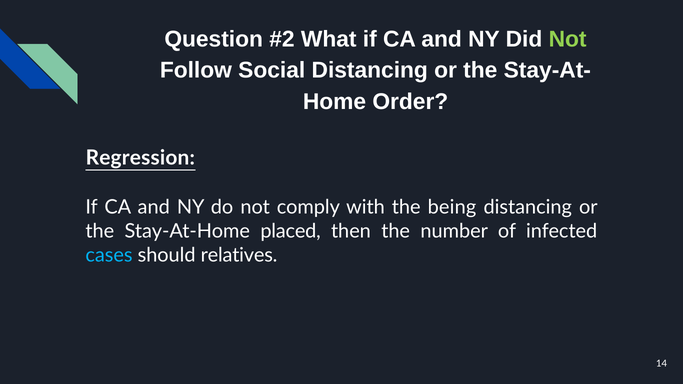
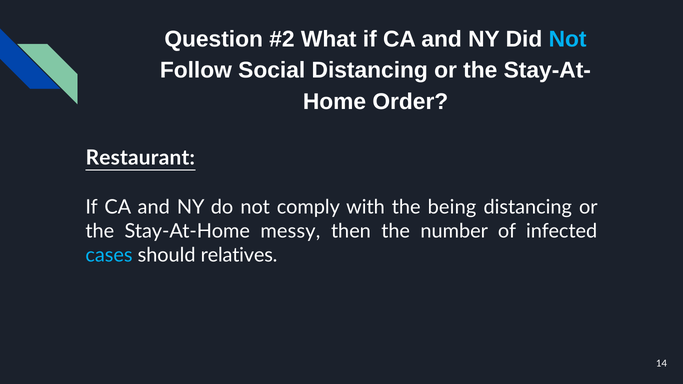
Not at (568, 39) colour: light green -> light blue
Regression: Regression -> Restaurant
placed: placed -> messy
